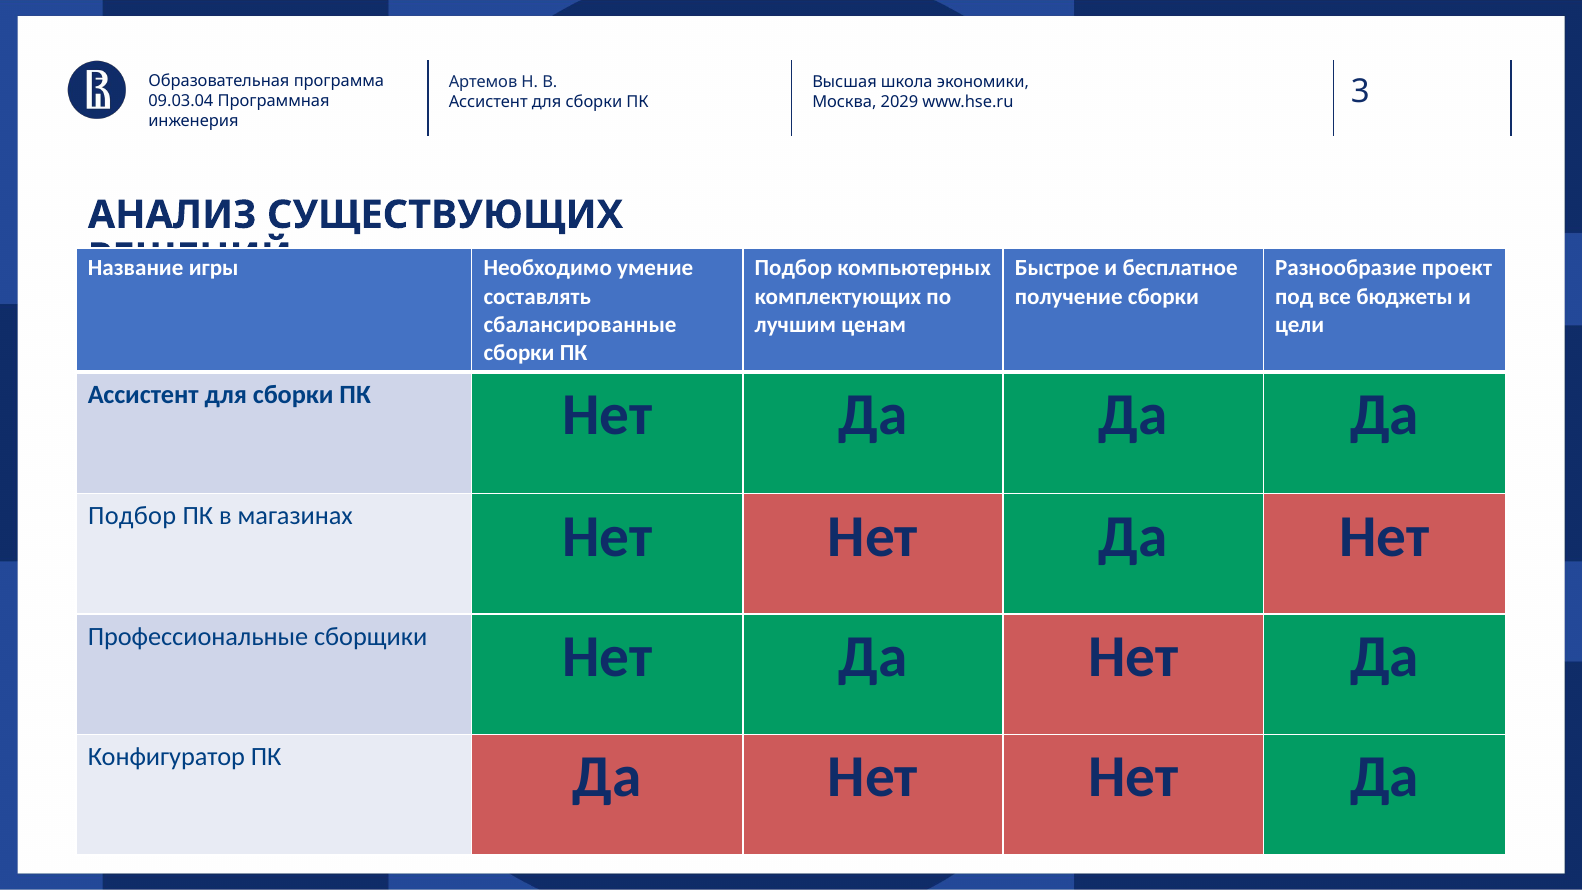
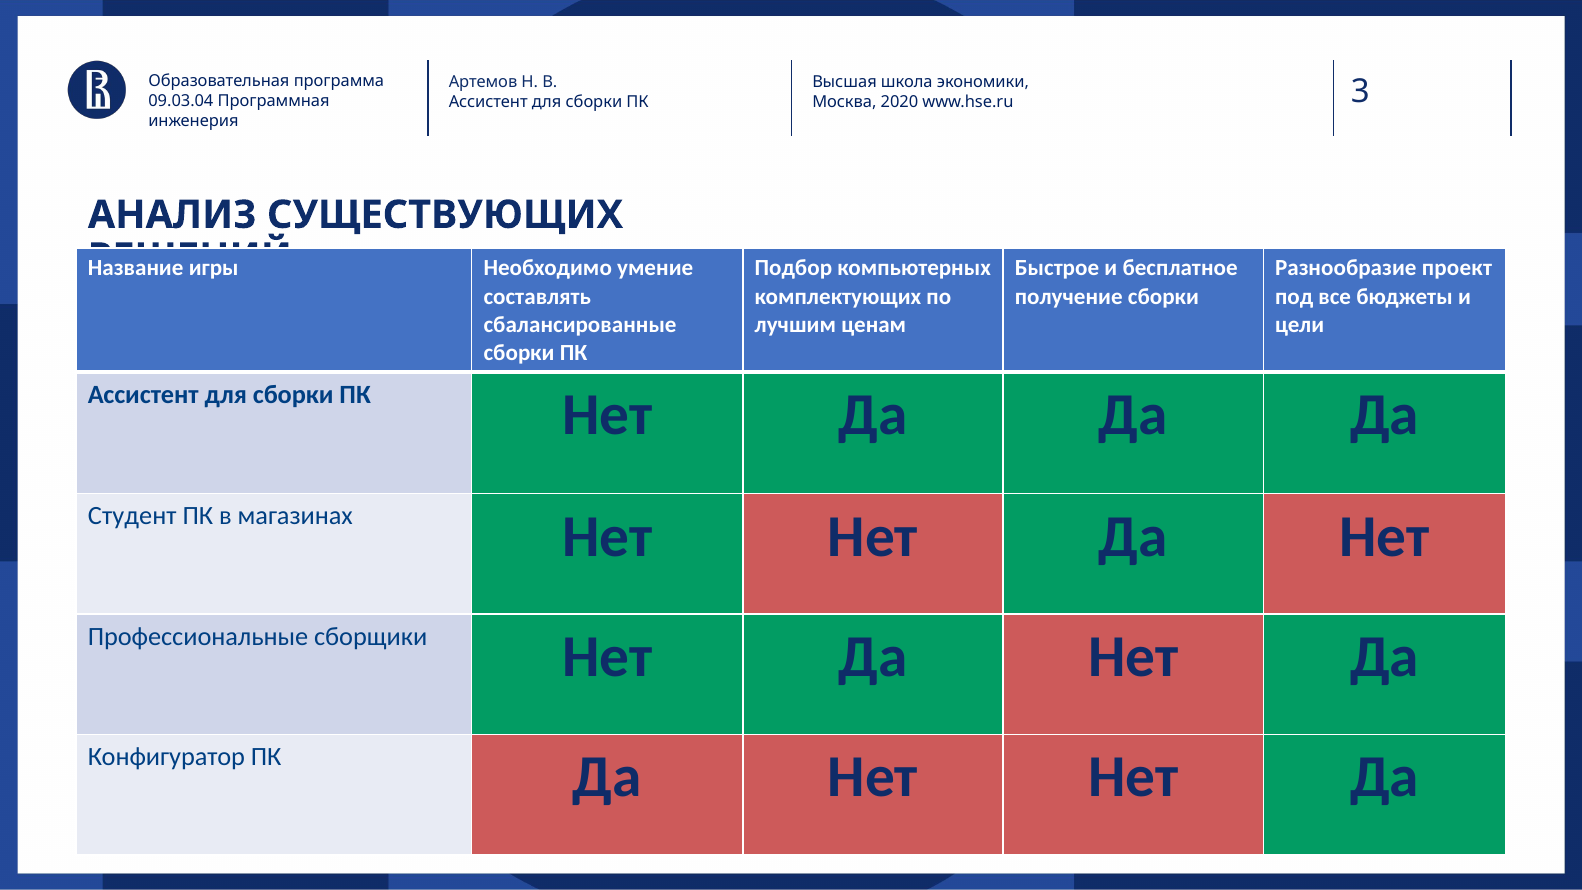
2029: 2029 -> 2020
Подбор at (132, 516): Подбор -> Студент
